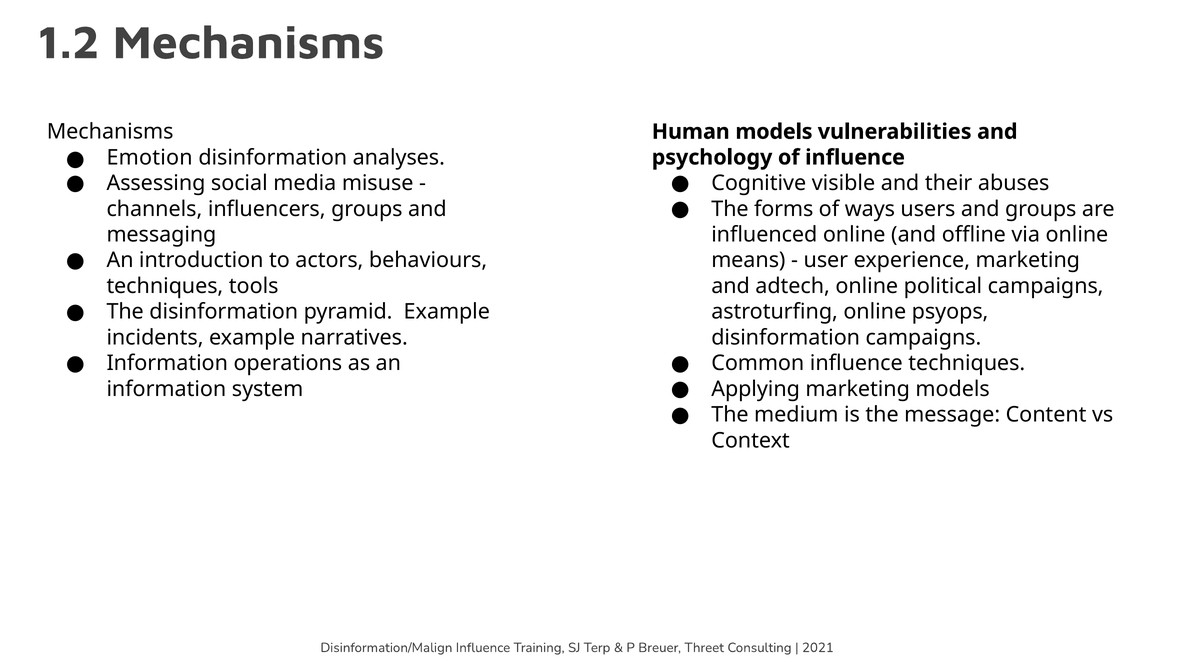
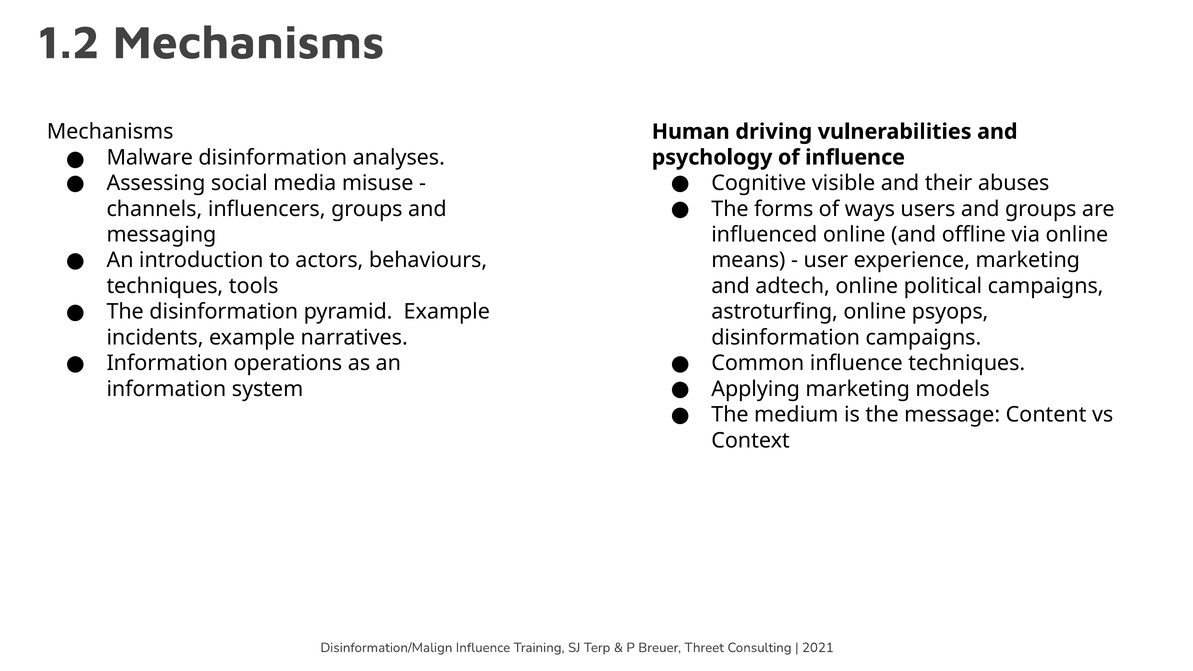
Human models: models -> driving
Emotion: Emotion -> Malware
